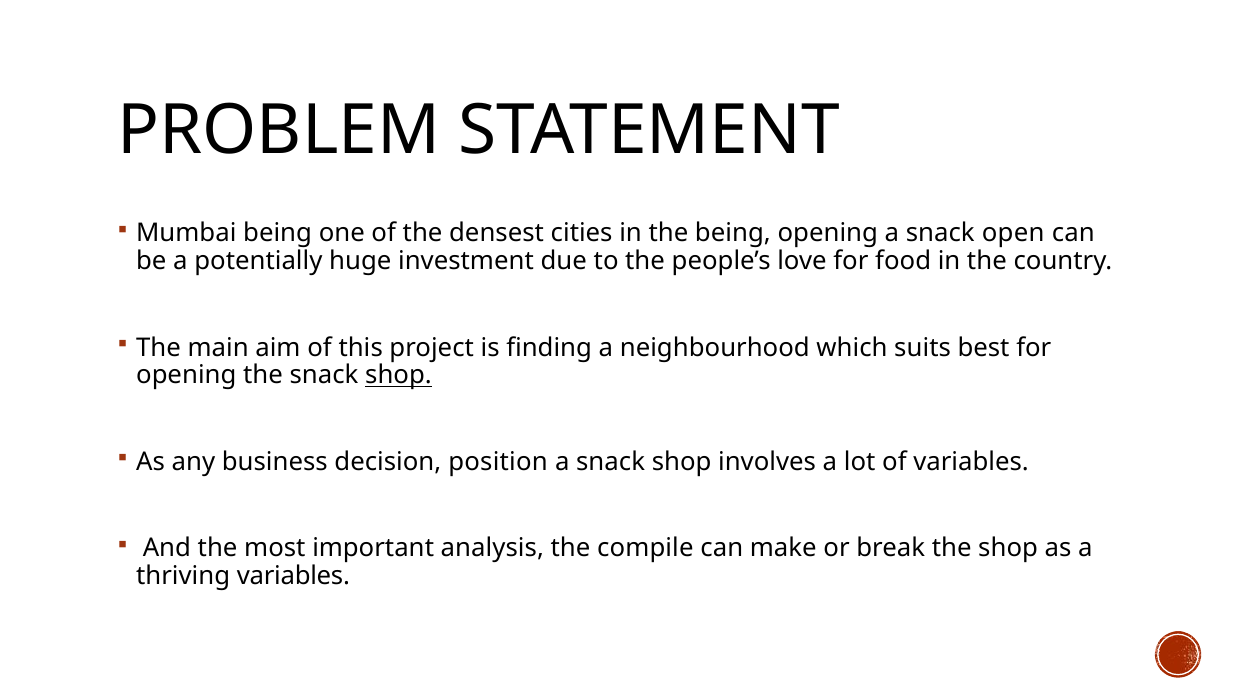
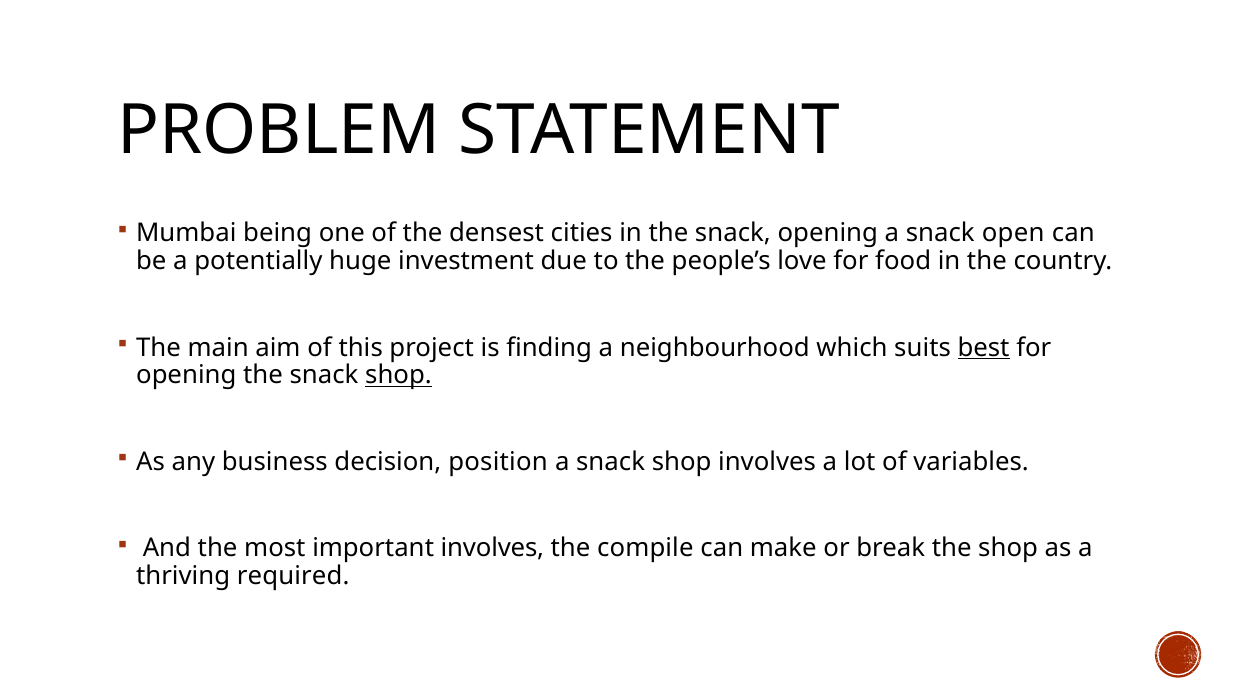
in the being: being -> snack
best underline: none -> present
important analysis: analysis -> involves
thriving variables: variables -> required
